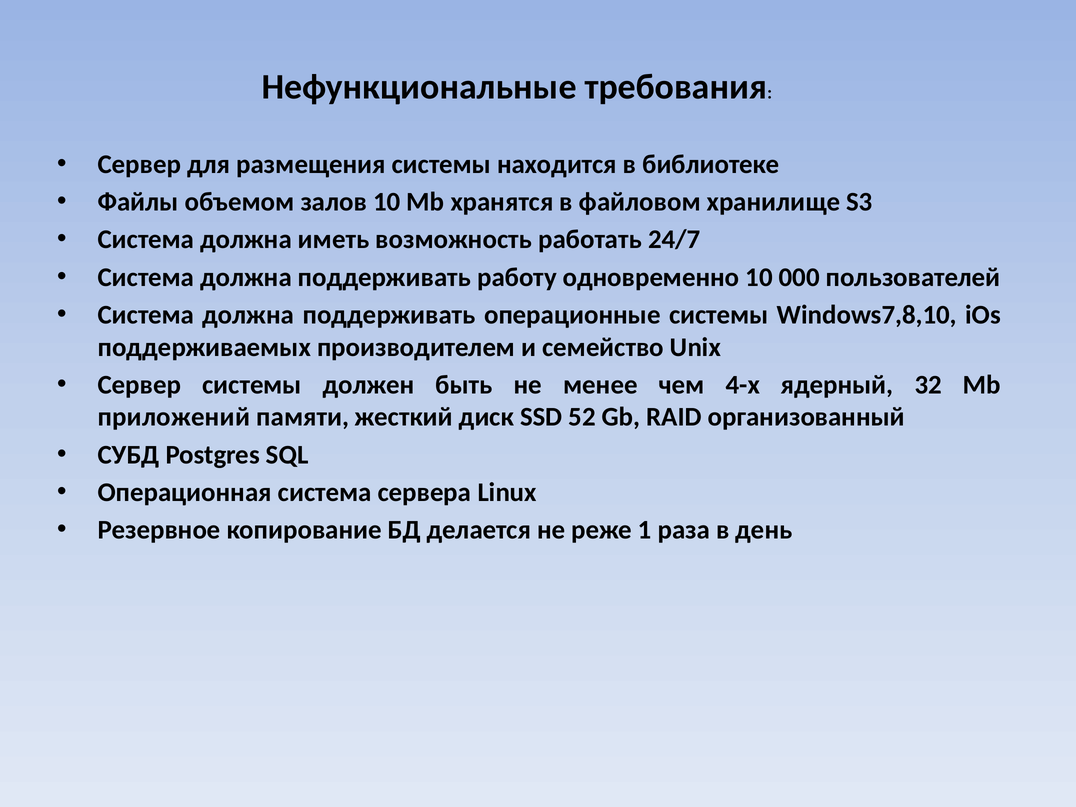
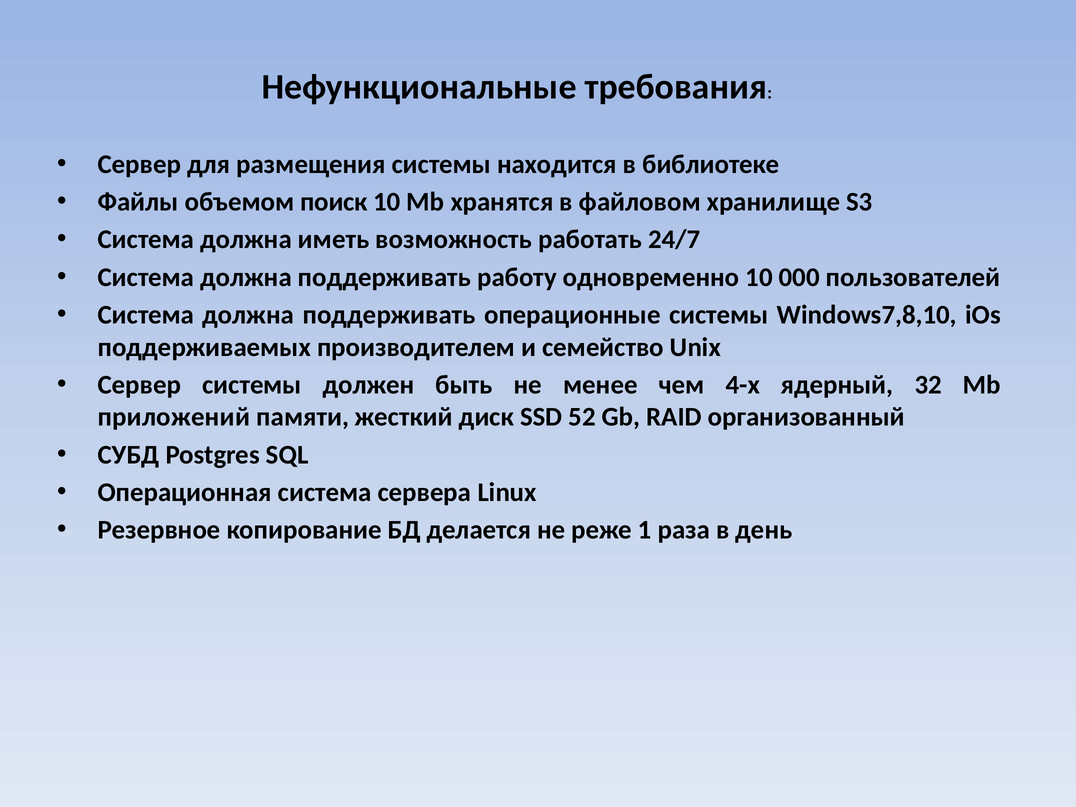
залов: залов -> поиск
